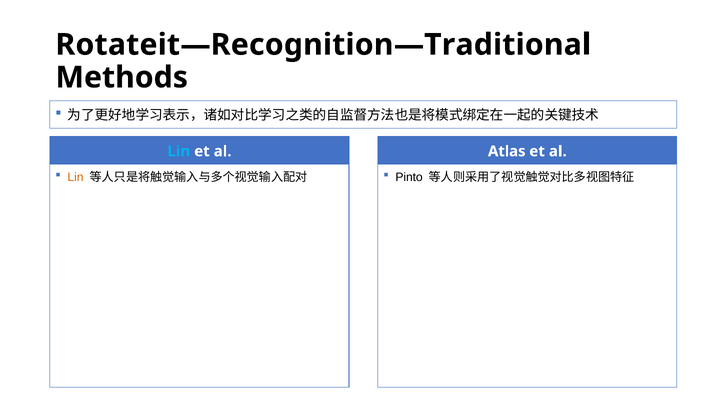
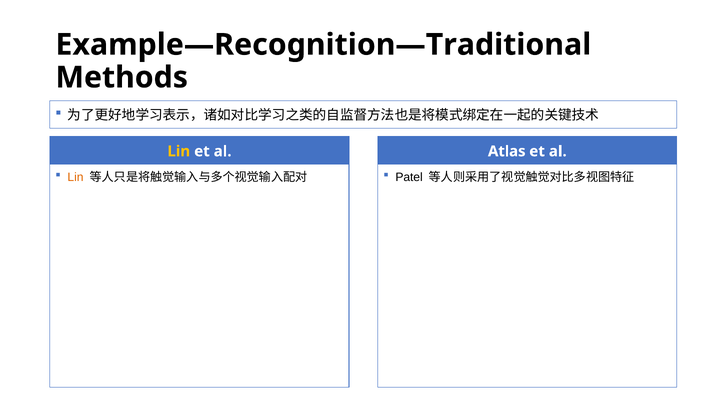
Rotateit—Recognition—Traditional: Rotateit—Recognition—Traditional -> Example—Recognition—Traditional
Lin at (179, 151) colour: light blue -> yellow
Pinto: Pinto -> Patel
